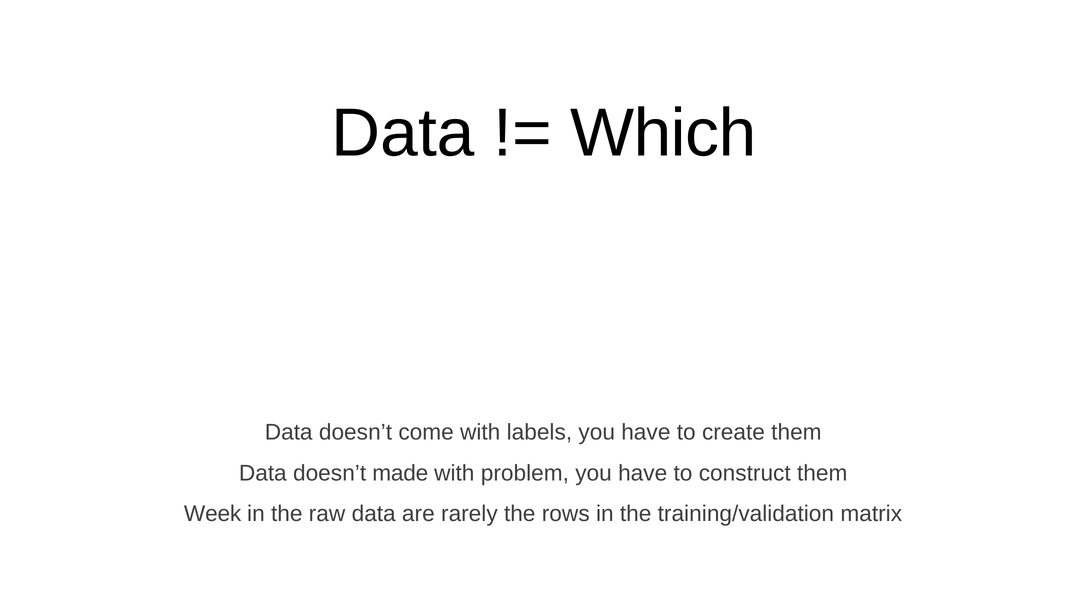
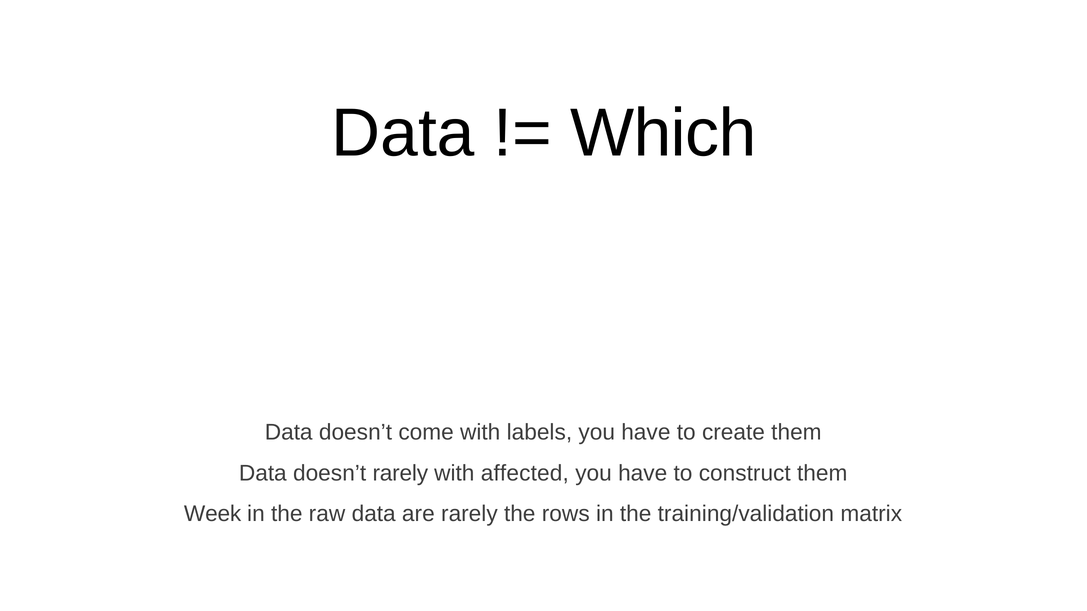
doesn’t made: made -> rarely
problem: problem -> affected
